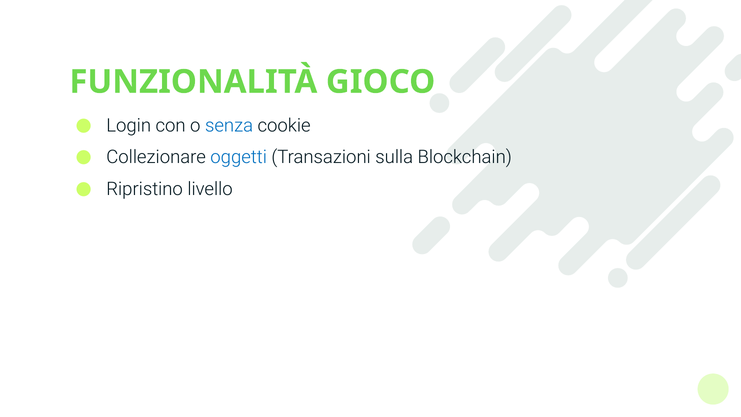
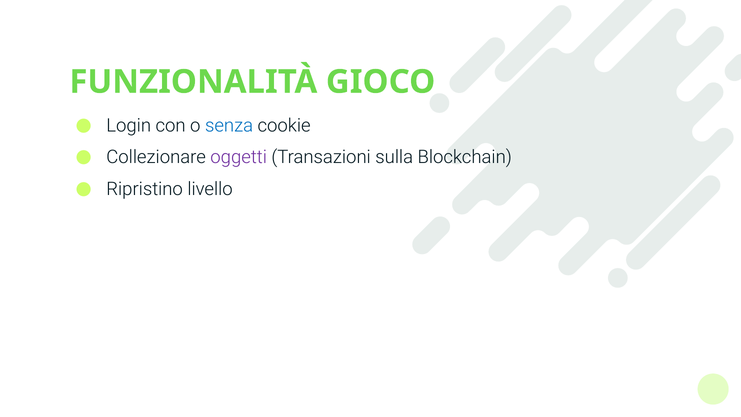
oggetti colour: blue -> purple
